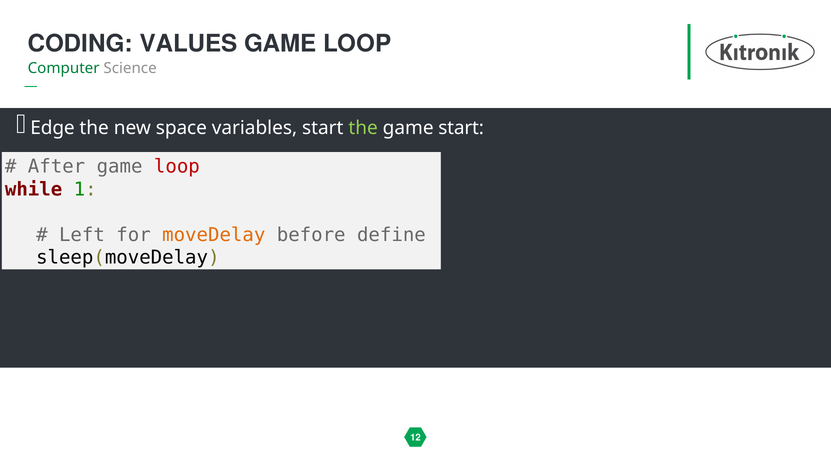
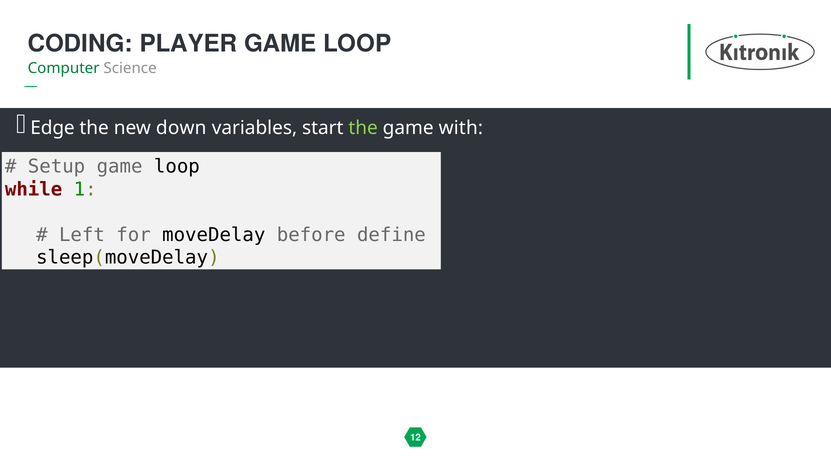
VALUES: VALUES -> PLAYER
space: space -> down
game start: start -> with
After: After -> Setup
loop at (177, 167) colour: red -> black
moveDelay colour: orange -> black
